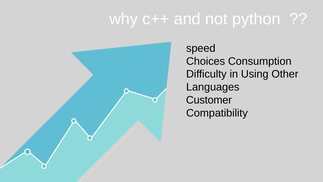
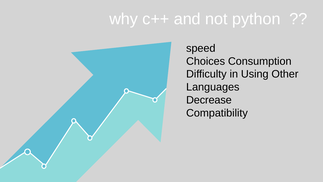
Customer: Customer -> Decrease
